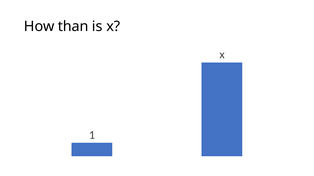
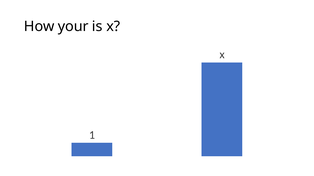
than: than -> your
